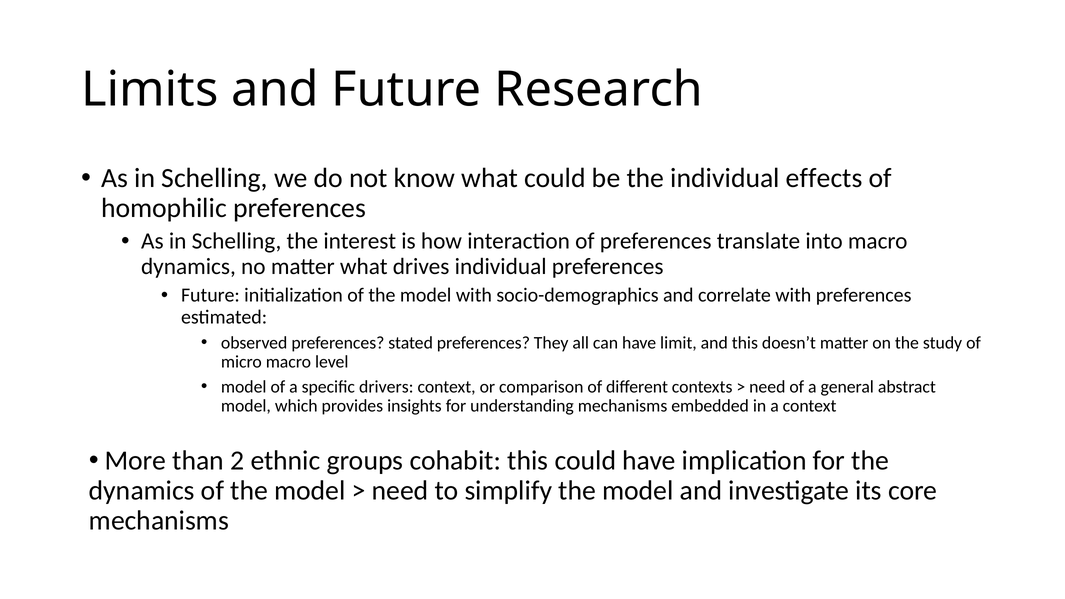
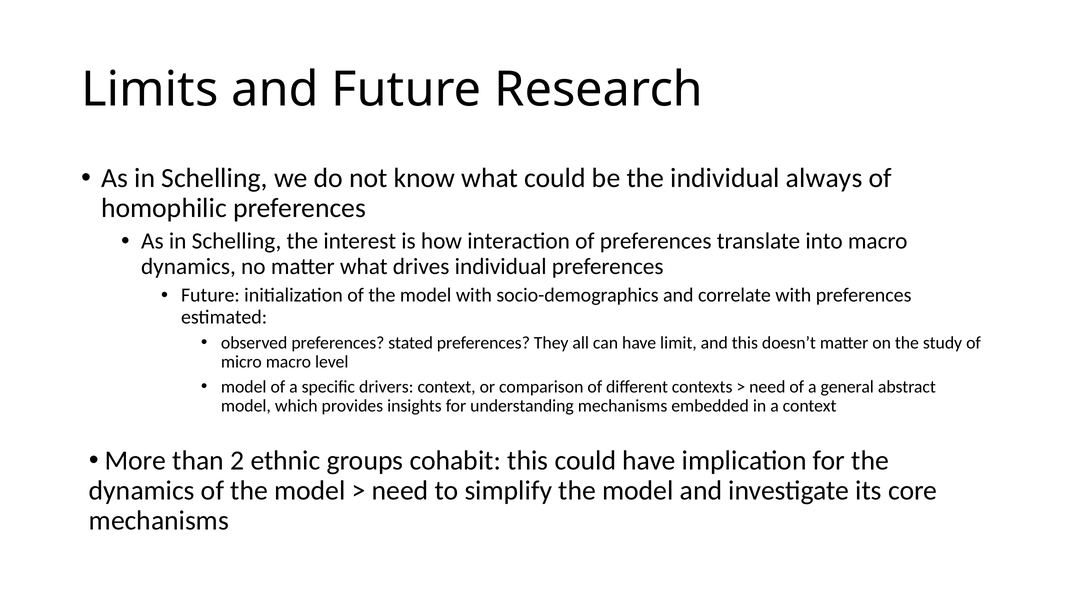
effects: effects -> always
